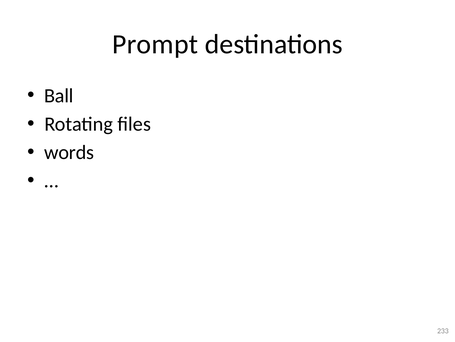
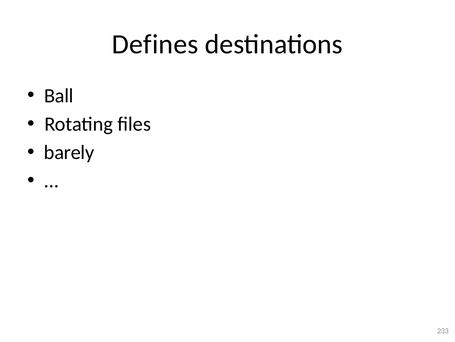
Prompt: Prompt -> Defines
words: words -> barely
